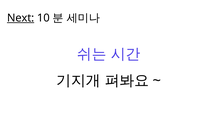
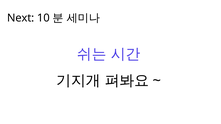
Next underline: present -> none
